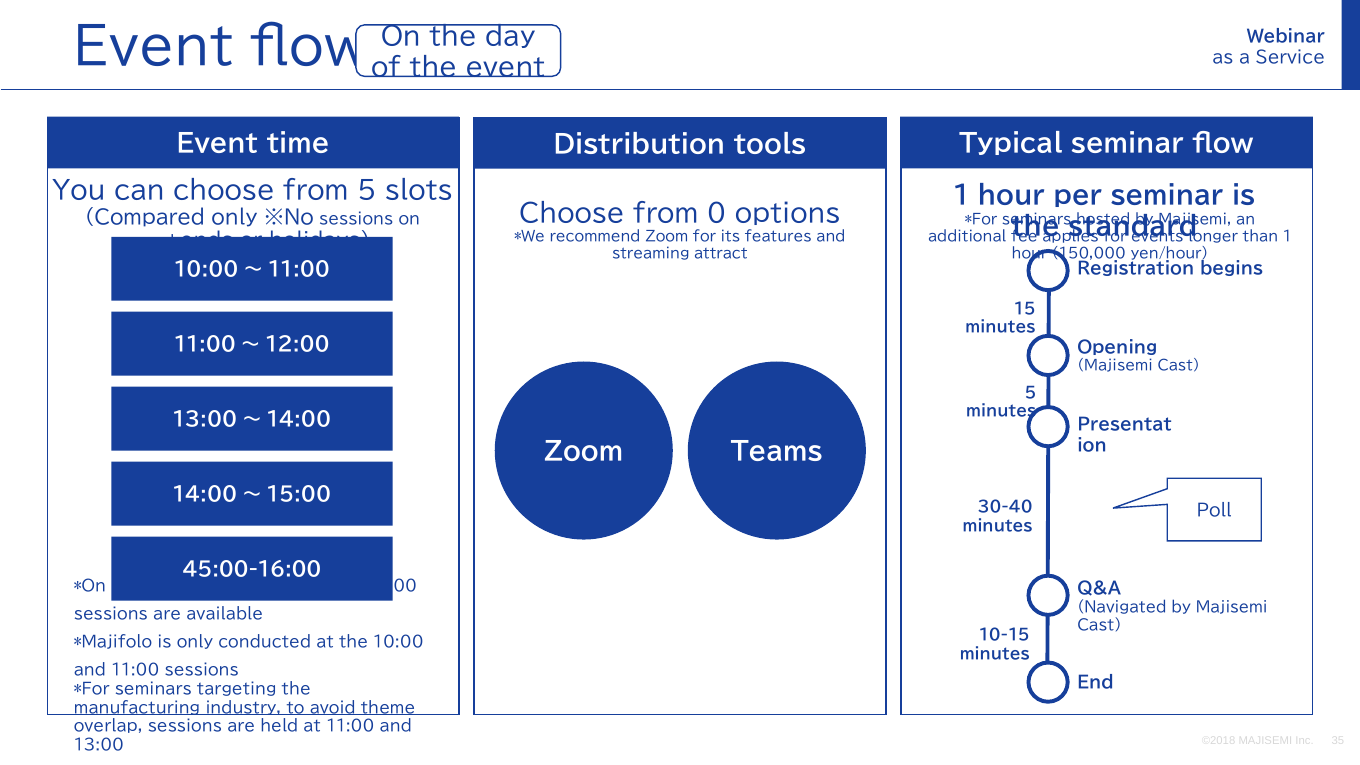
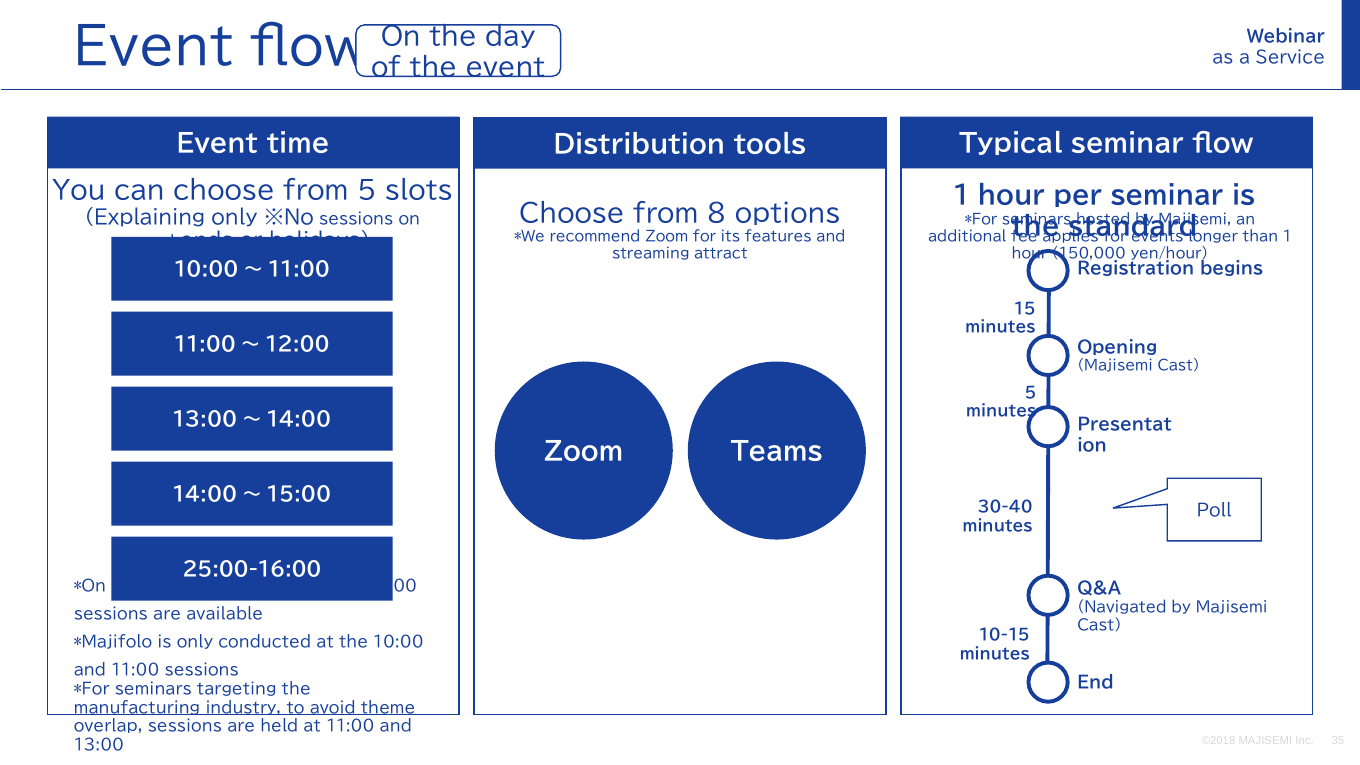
0: 0 -> 8
Compared: Compared -> Explaining
45:00-16:00: 45:00-16:00 -> 25:00-16:00
